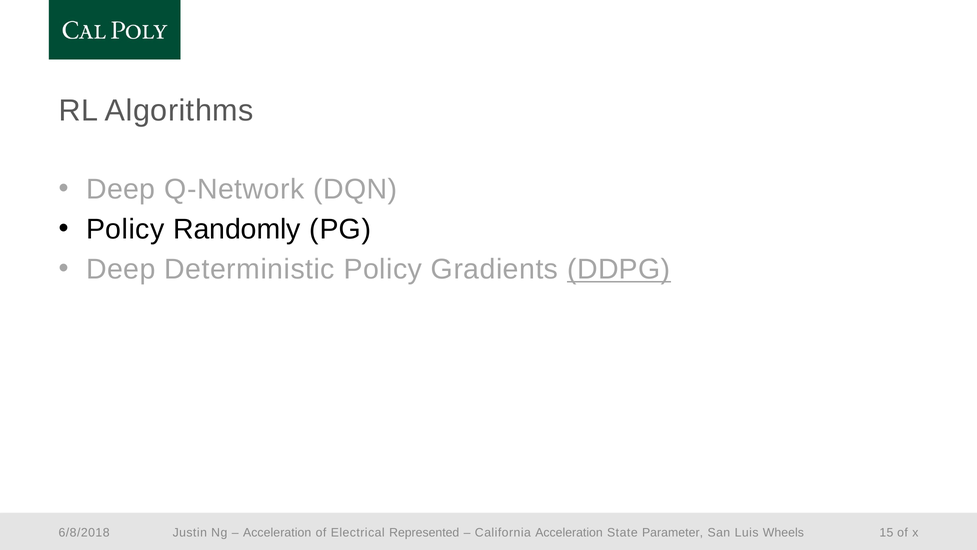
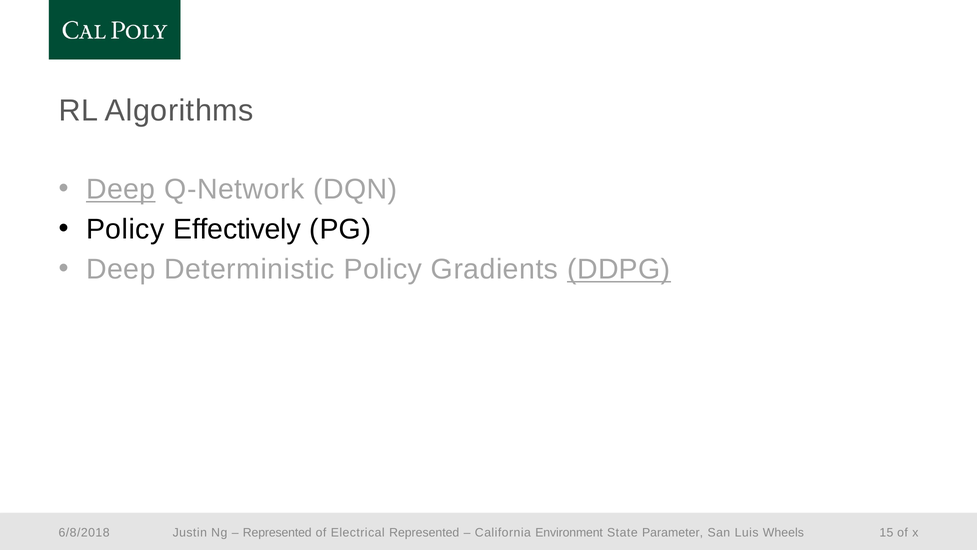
Deep at (121, 189) underline: none -> present
Randomly: Randomly -> Effectively
Acceleration at (277, 533): Acceleration -> Represented
California Acceleration: Acceleration -> Environment
